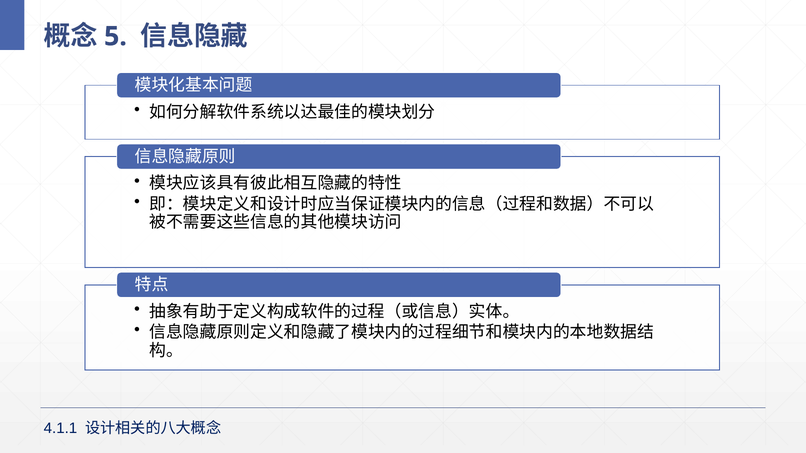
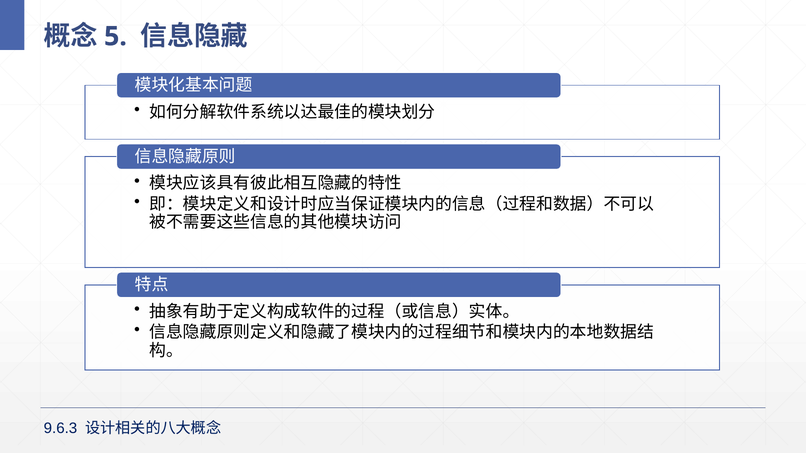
4.1.1: 4.1.1 -> 9.6.3
